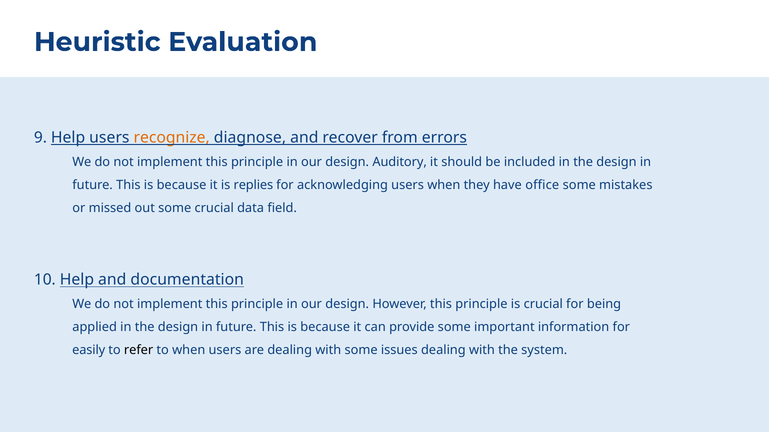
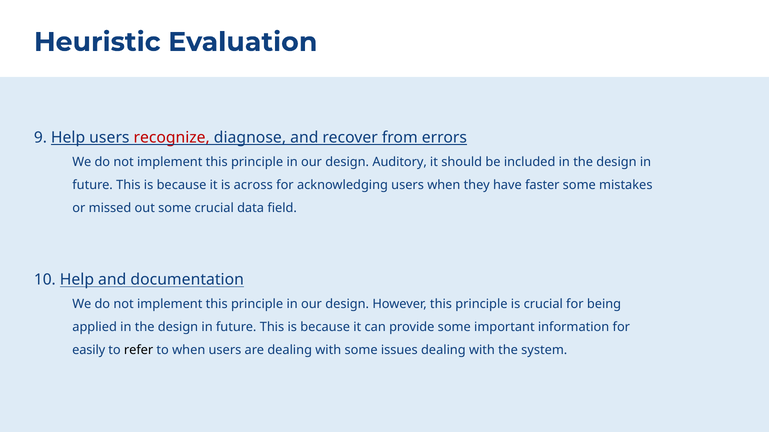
recognize colour: orange -> red
replies: replies -> across
office: office -> faster
